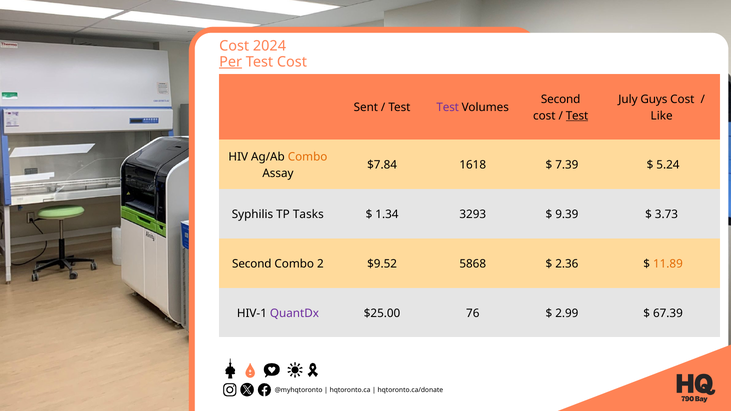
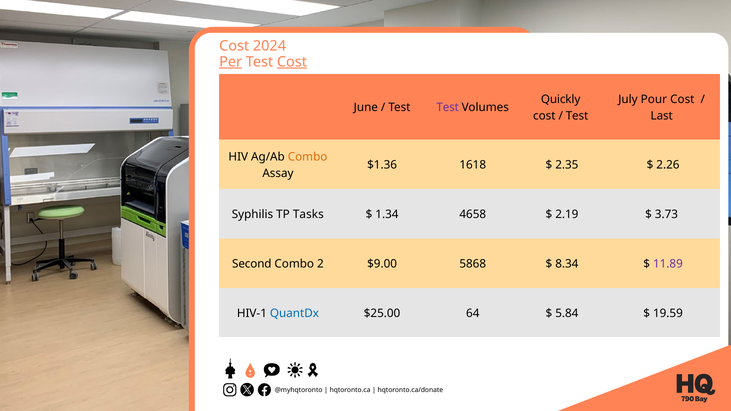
Cost at (292, 62) underline: none -> present
Second at (561, 99): Second -> Quickly
Guys: Guys -> Pour
Sent: Sent -> June
Test at (577, 116) underline: present -> none
Like: Like -> Last
$7.84: $7.84 -> $1.36
7.39: 7.39 -> 2.35
5.24: 5.24 -> 2.26
3293: 3293 -> 4658
9.39: 9.39 -> 2.19
$9.52: $9.52 -> $9.00
2.36: 2.36 -> 8.34
11.89 colour: orange -> purple
QuantDx colour: purple -> blue
76: 76 -> 64
2.99: 2.99 -> 5.84
67.39: 67.39 -> 19.59
